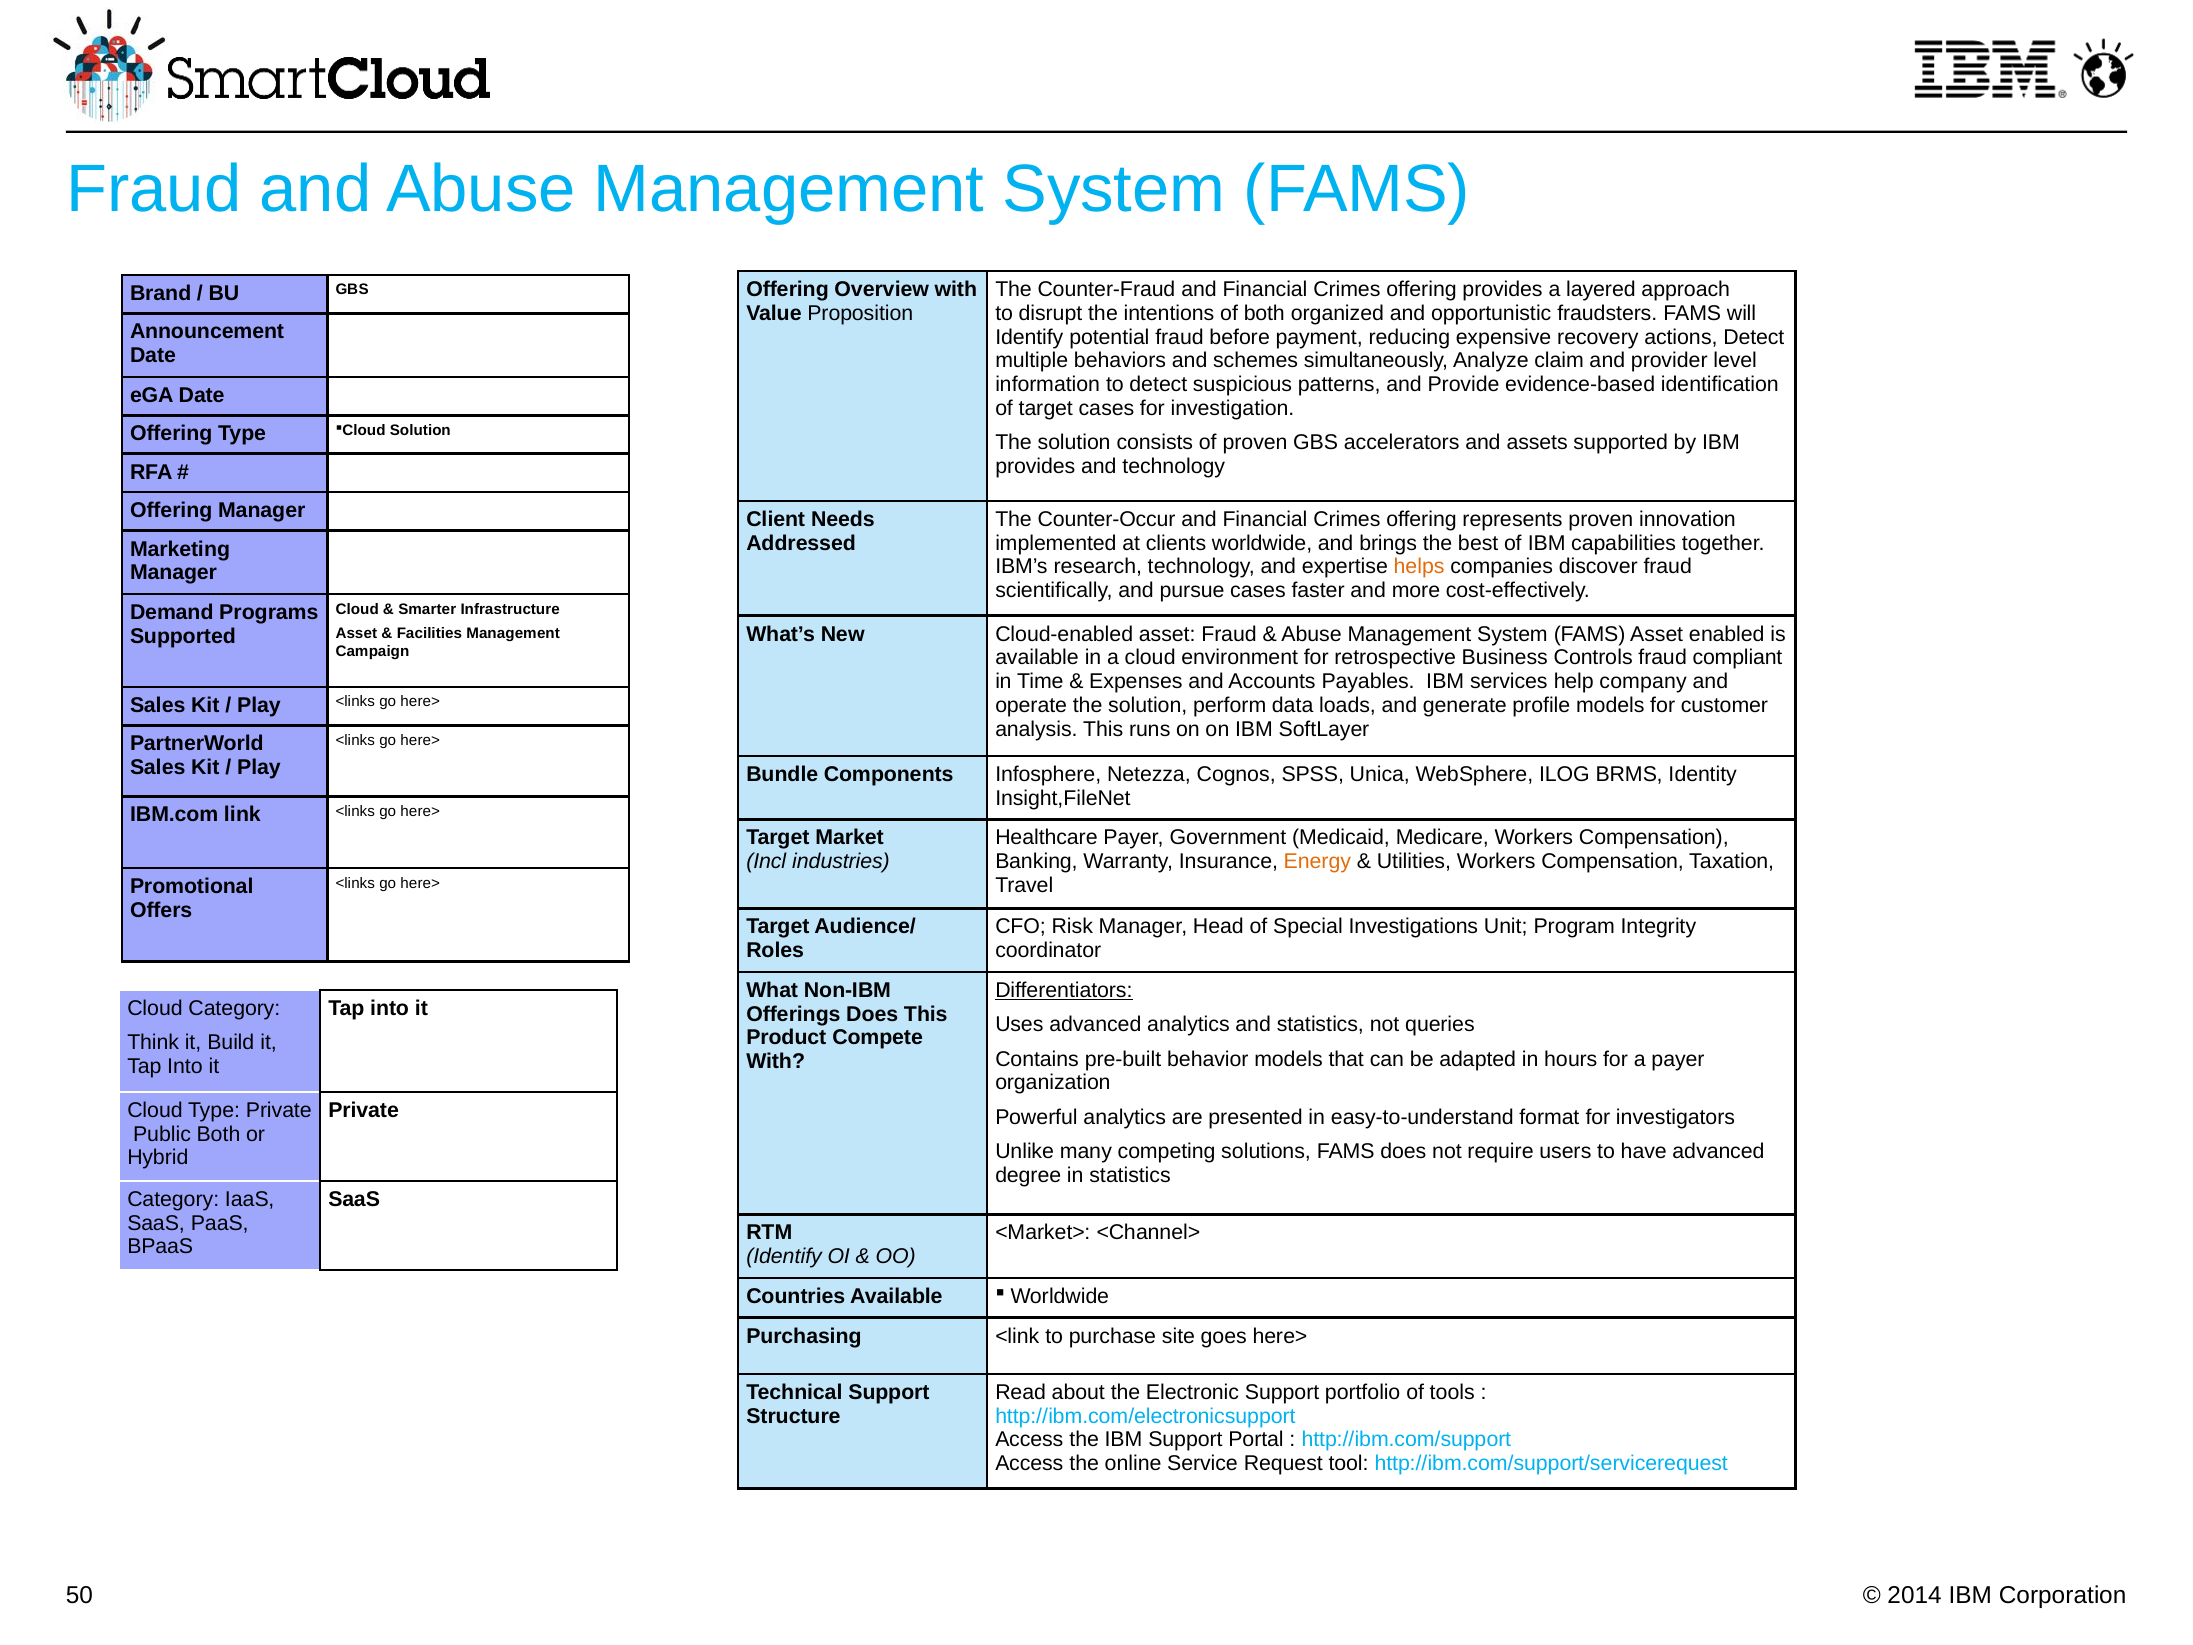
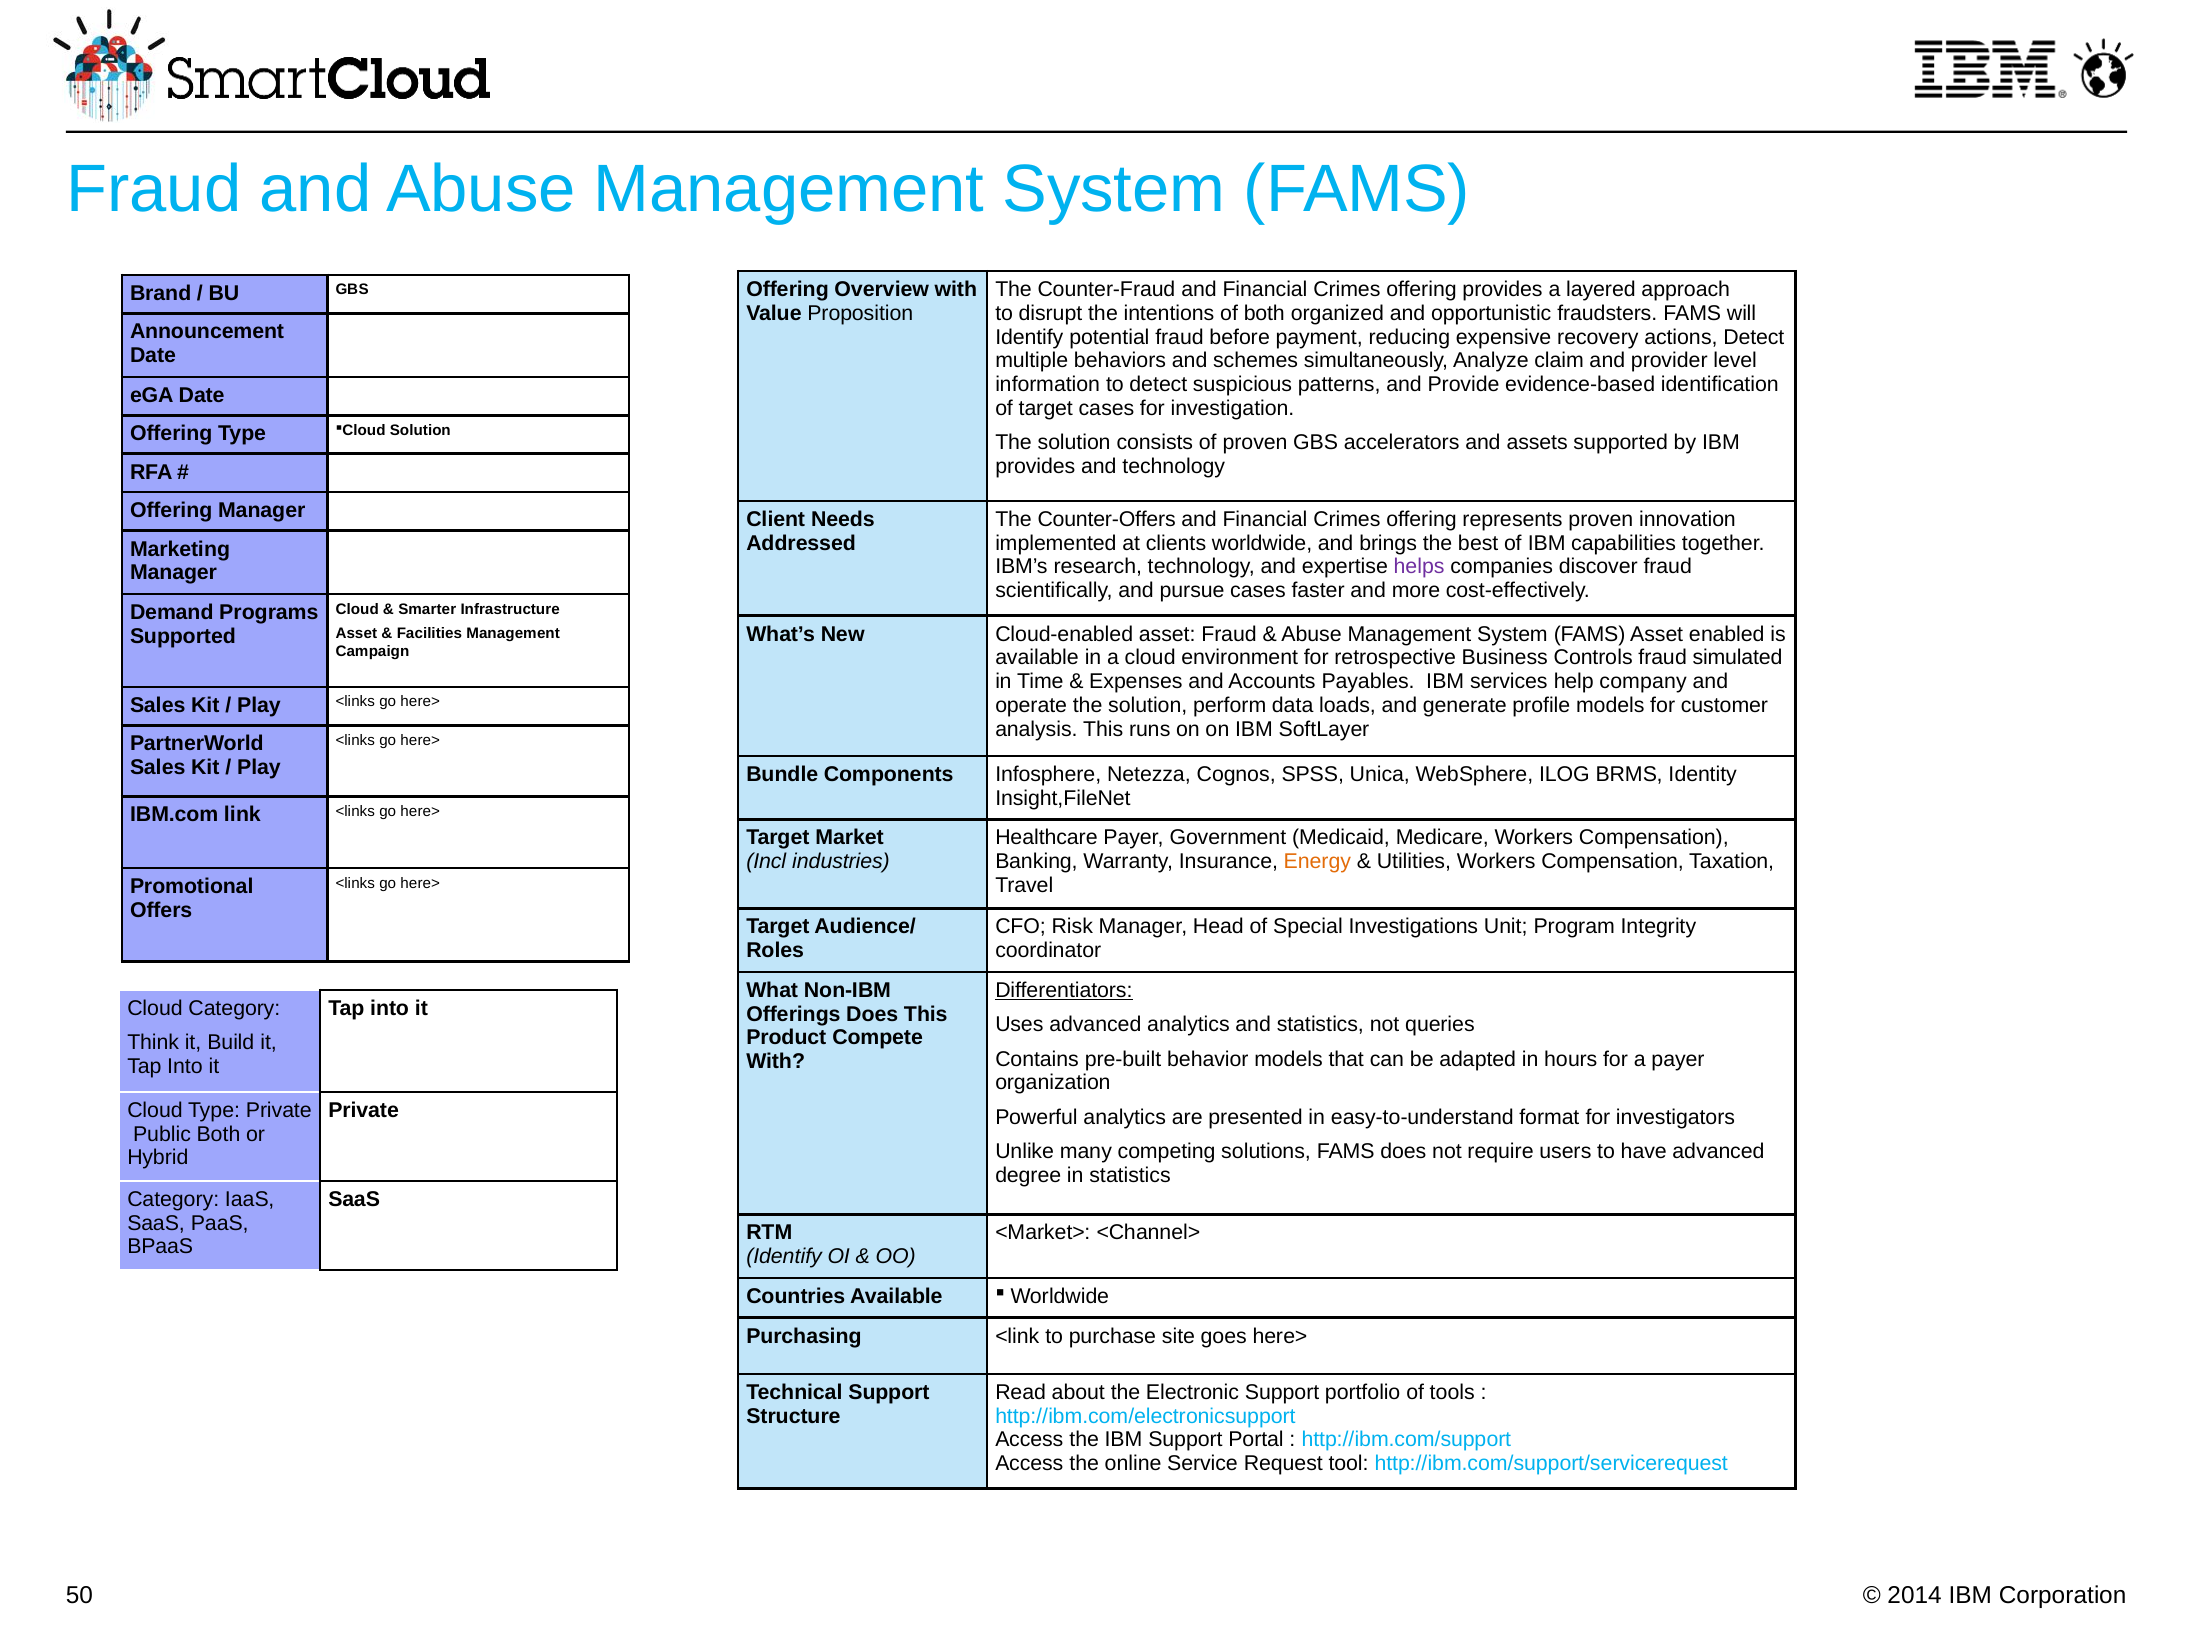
Counter-Occur: Counter-Occur -> Counter-Offers
helps colour: orange -> purple
compliant: compliant -> simulated
